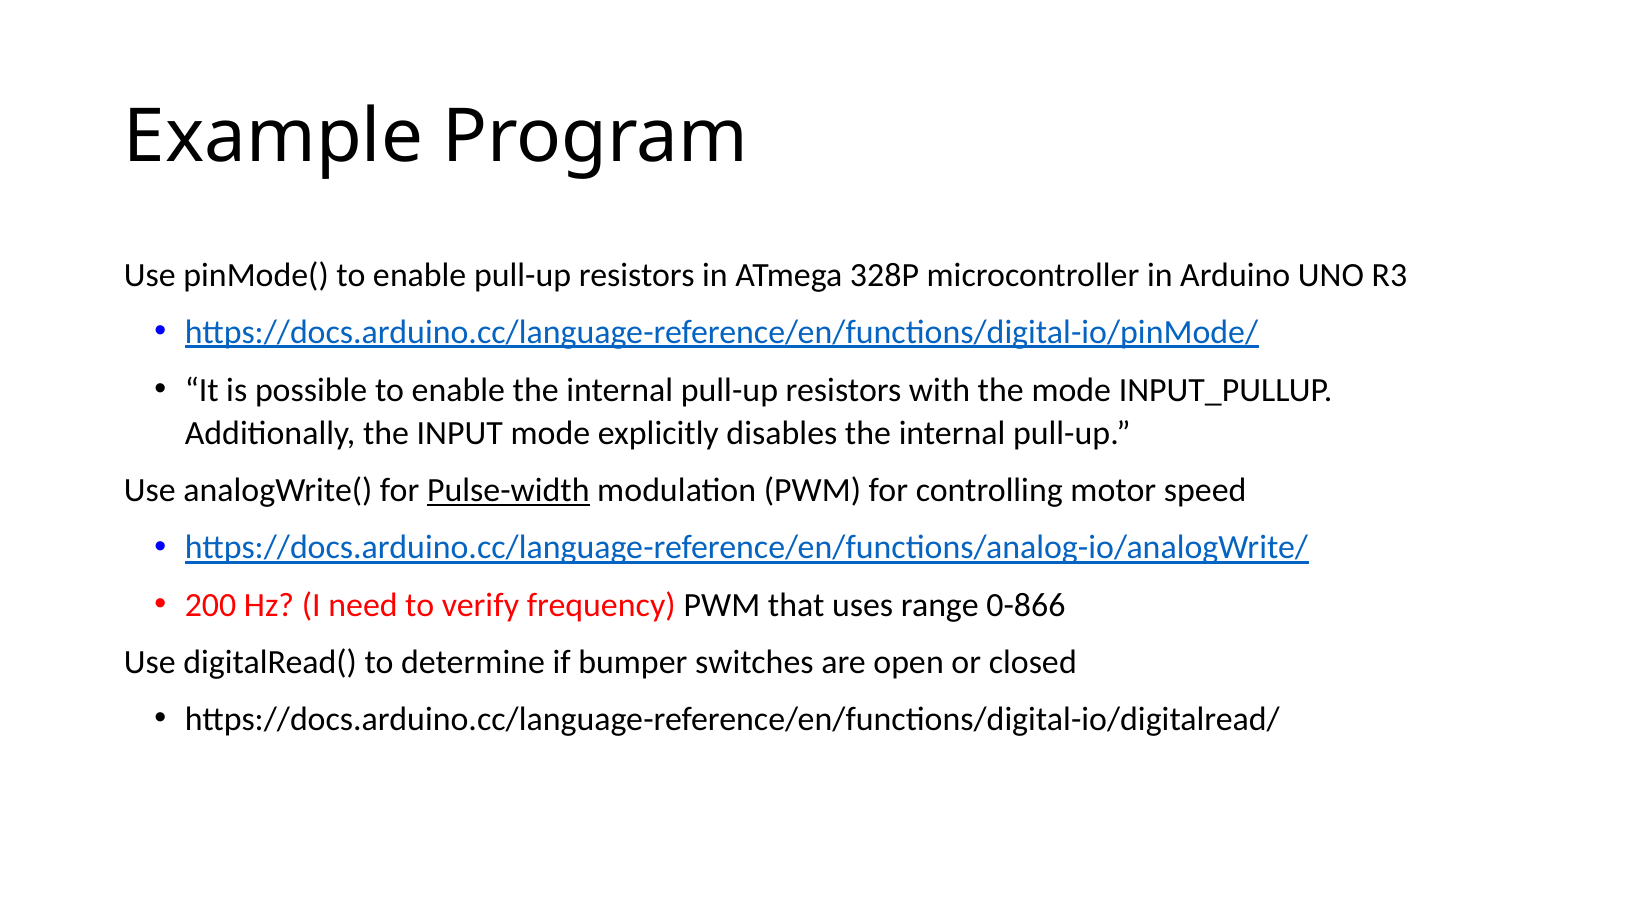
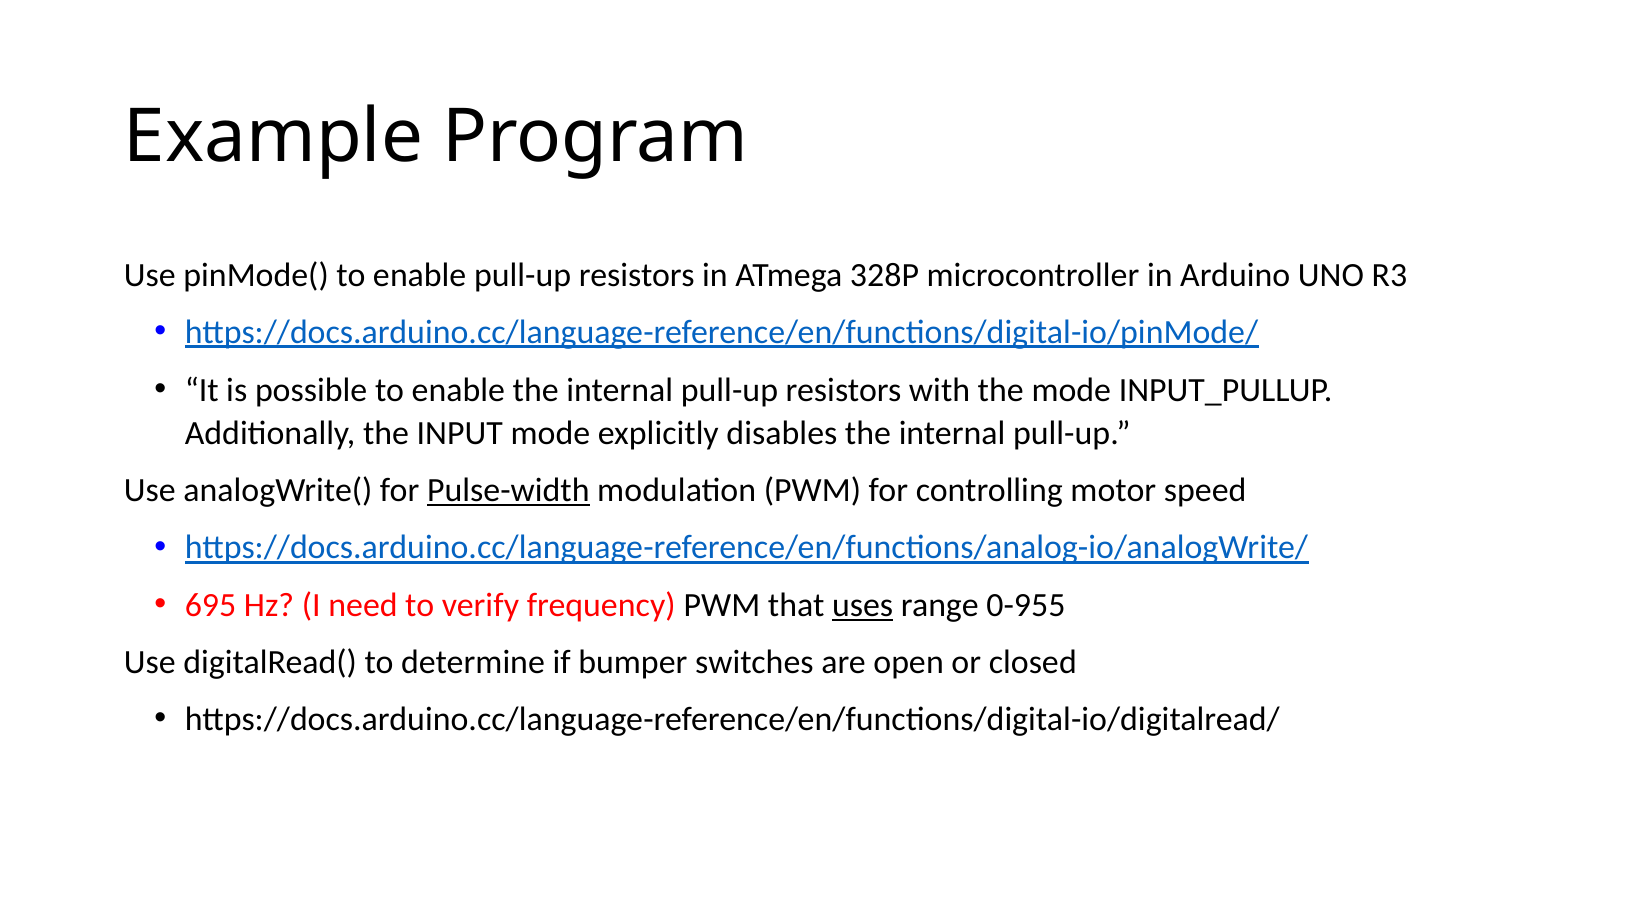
200: 200 -> 695
uses underline: none -> present
0-866: 0-866 -> 0-955
